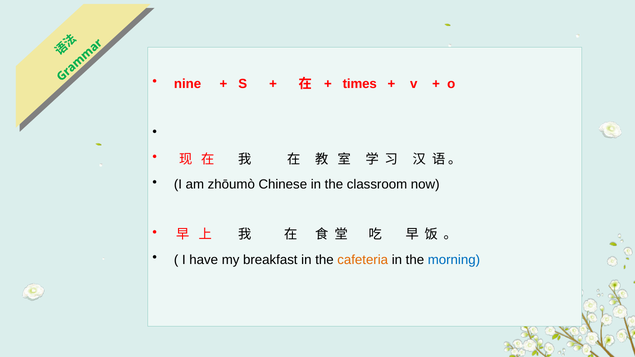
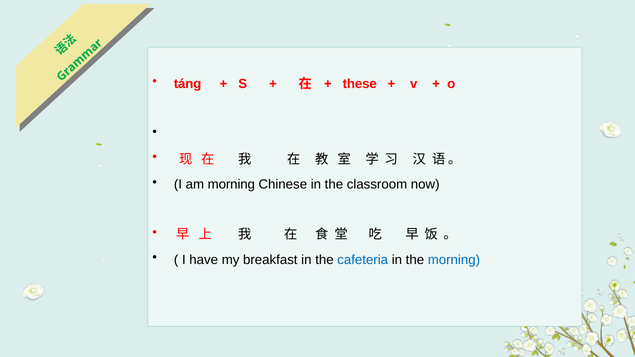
nine: nine -> tánɡ
times: times -> these
am zhōumò: zhōumò -> morning
cafeteria colour: orange -> blue
